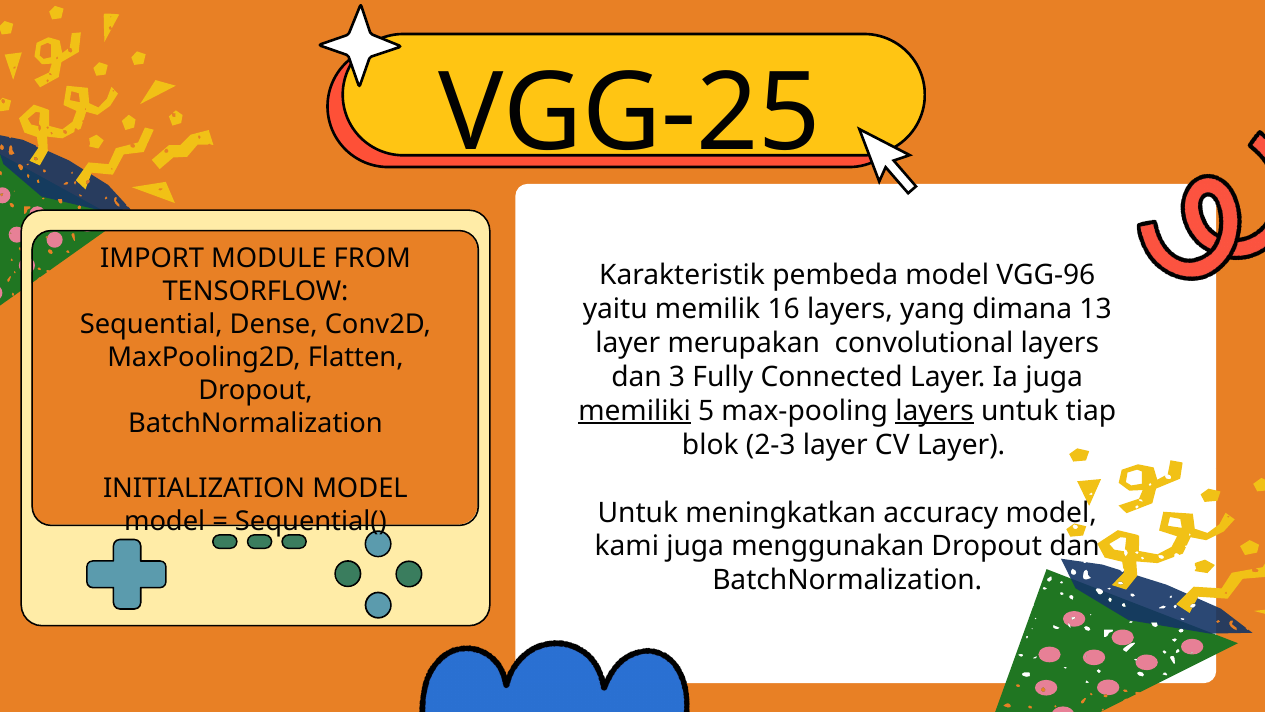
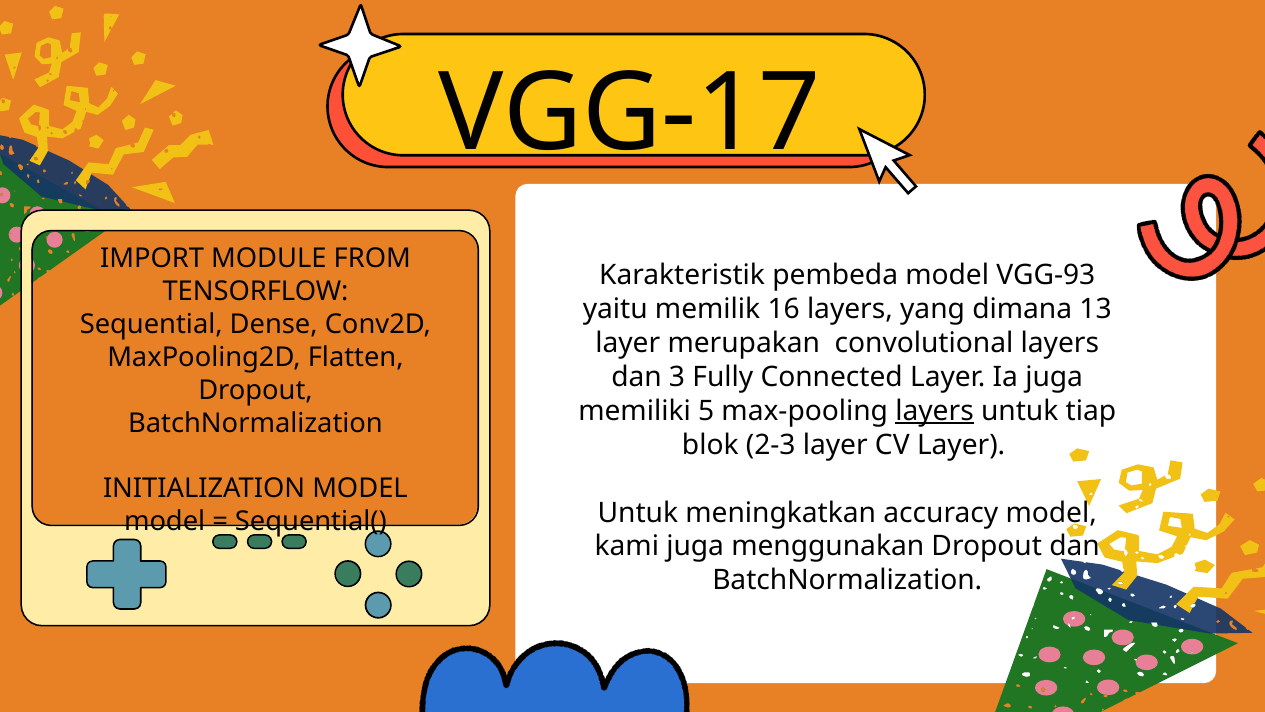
VGG-25: VGG-25 -> VGG-17
VGG-96: VGG-96 -> VGG-93
memiliki underline: present -> none
